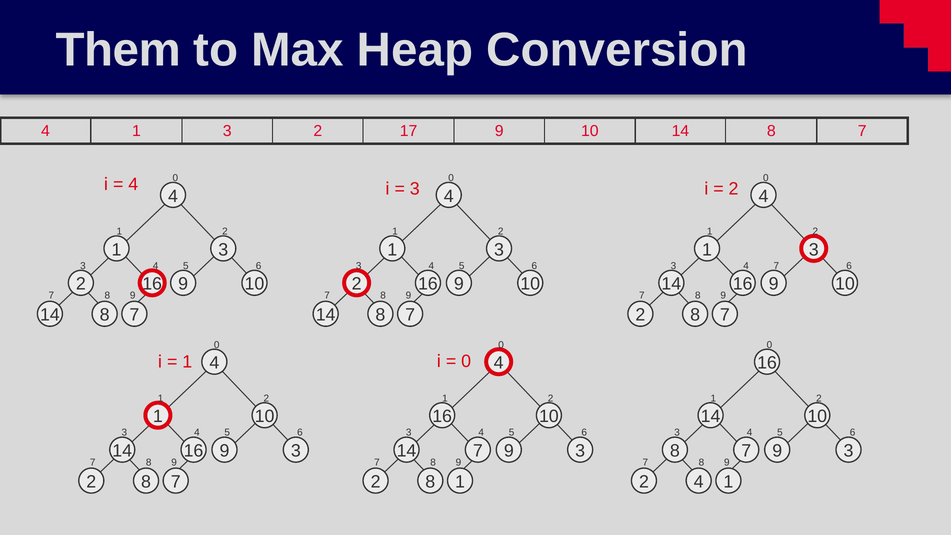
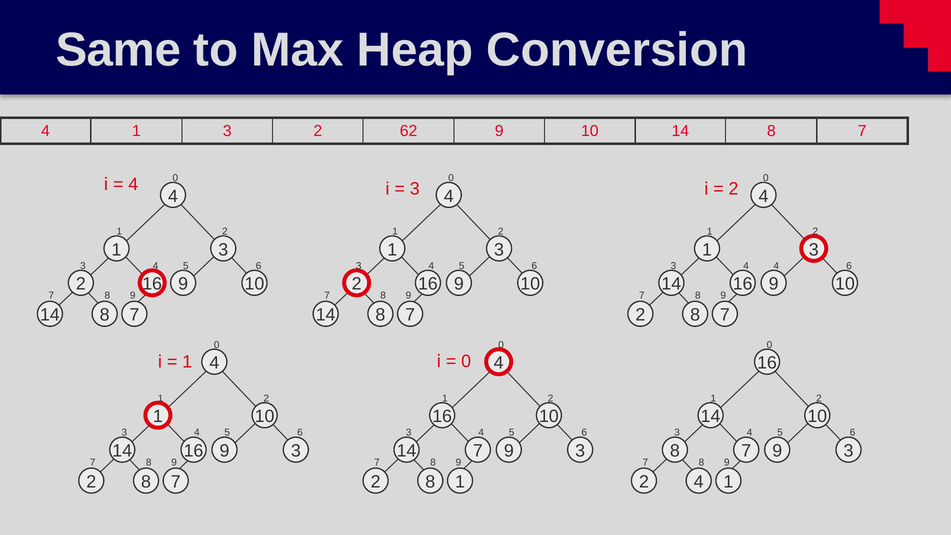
Them: Them -> Same
17: 17 -> 62
4 7: 7 -> 4
